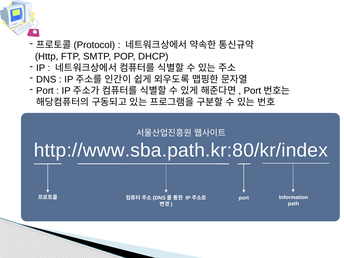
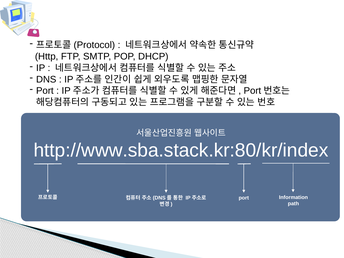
http://www.sba.path.kr:80/kr/index: http://www.sba.path.kr:80/kr/index -> http://www.sba.stack.kr:80/kr/index
